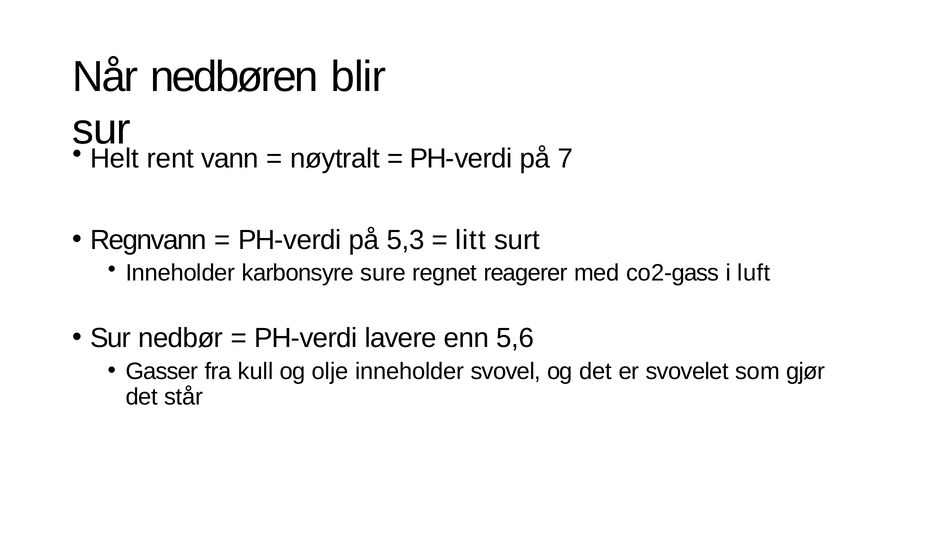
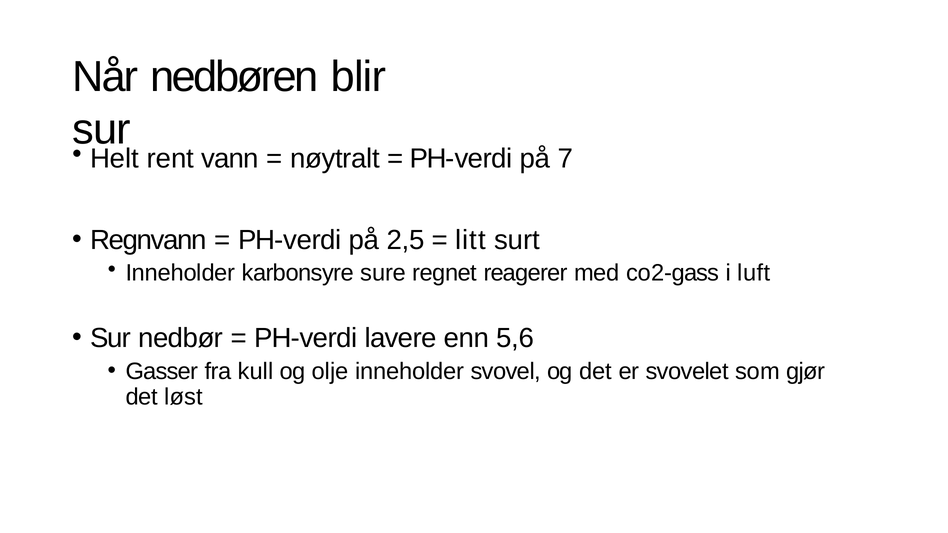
5,3: 5,3 -> 2,5
står: står -> løst
